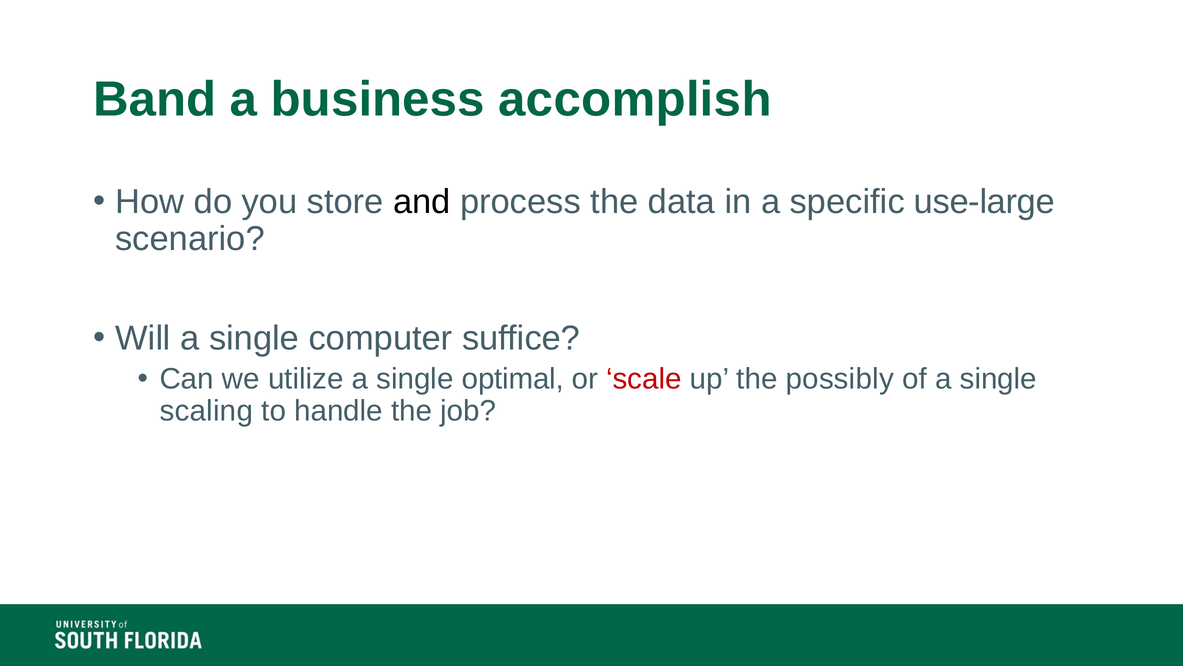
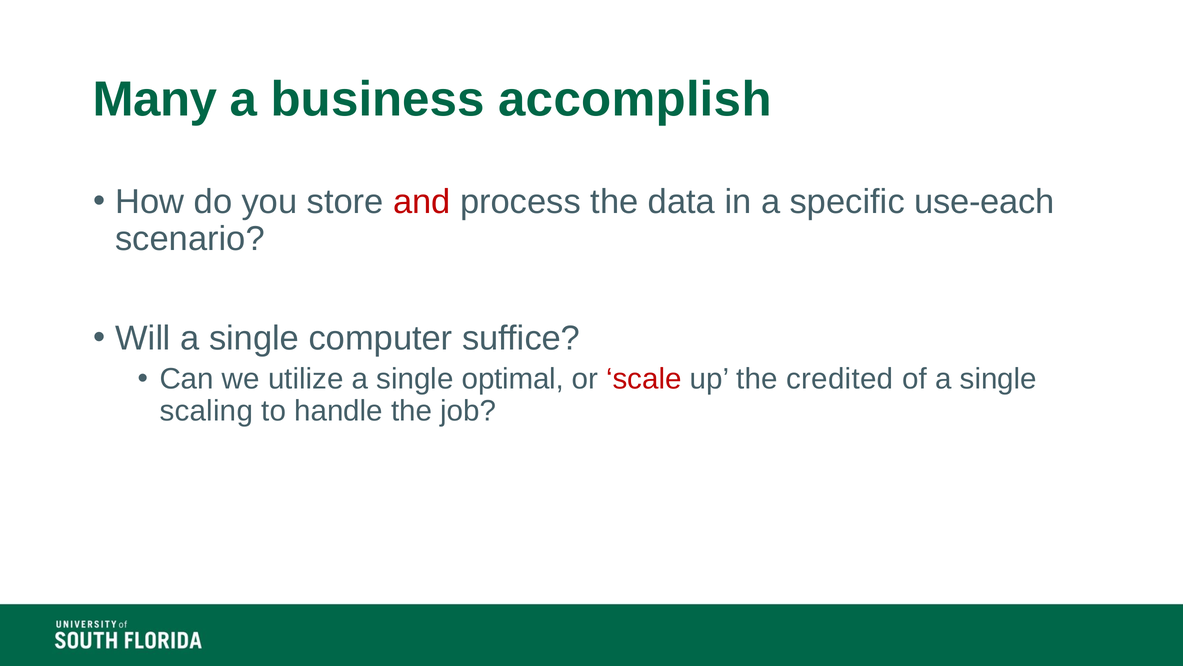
Band: Band -> Many
and colour: black -> red
use-large: use-large -> use-each
possibly: possibly -> credited
